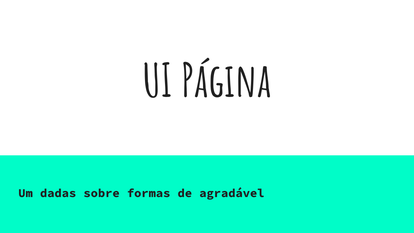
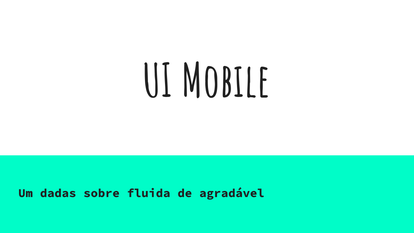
Página: Página -> Mobile
formas: formas -> fluida
